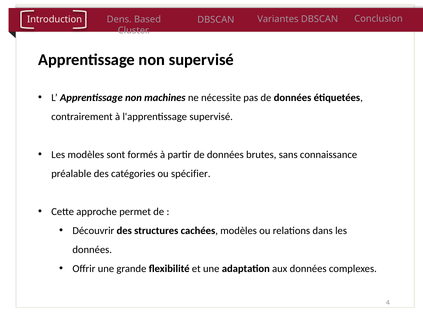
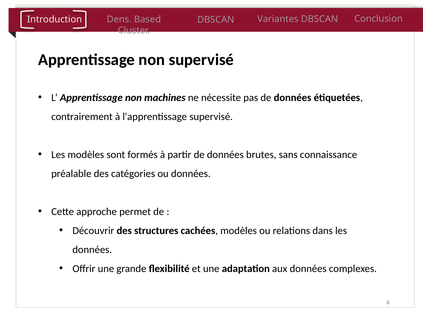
ou spécifier: spécifier -> données
